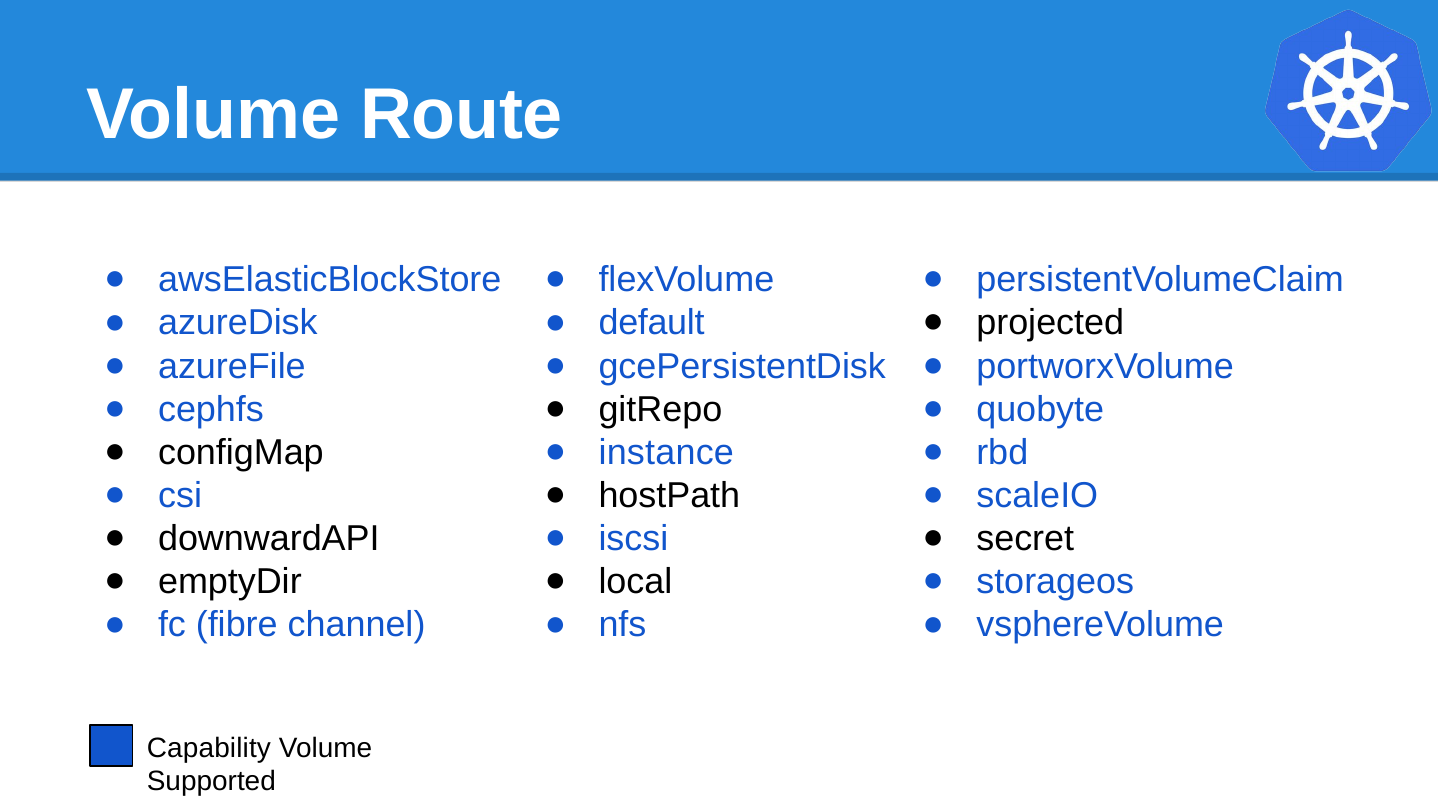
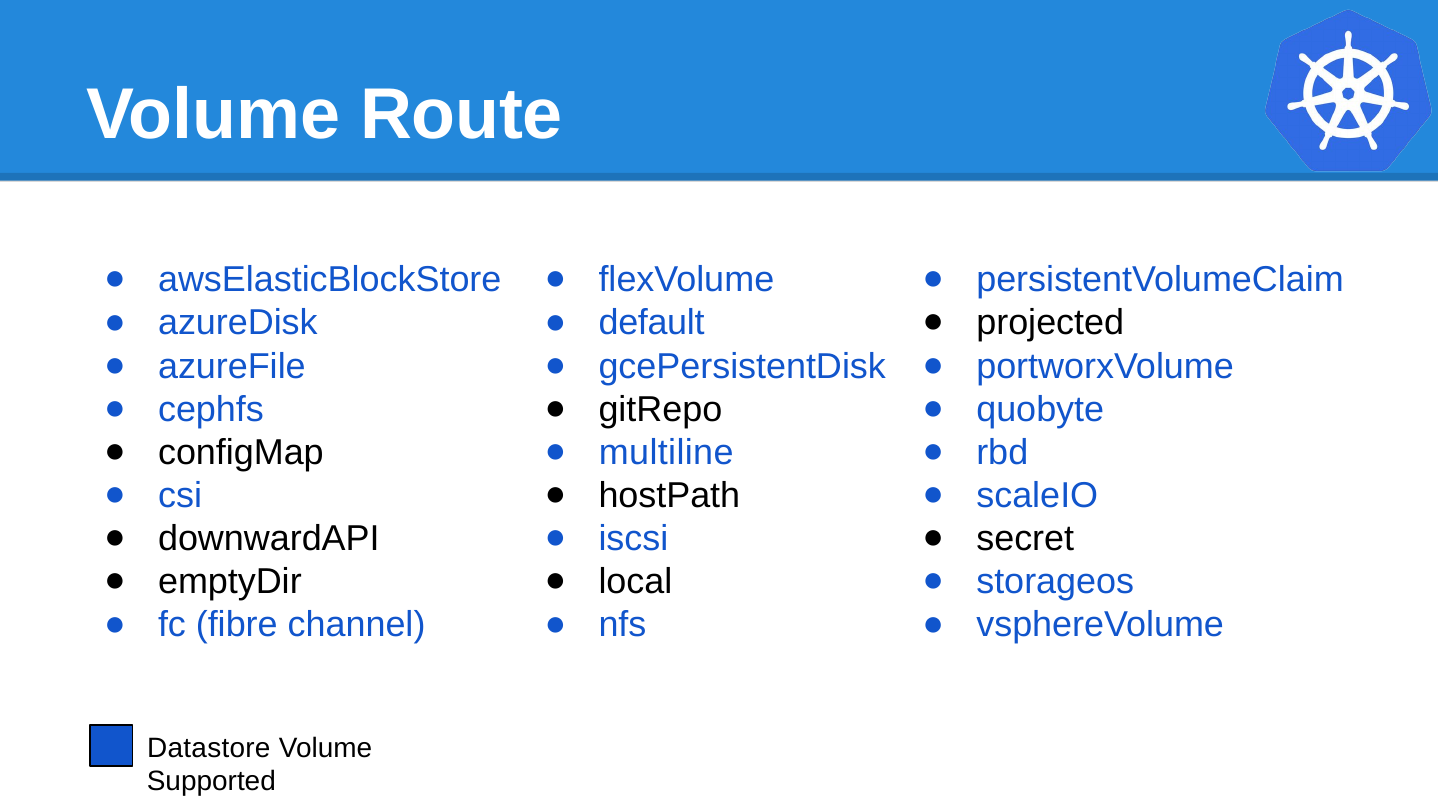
instance: instance -> multiline
Capability: Capability -> Datastore
